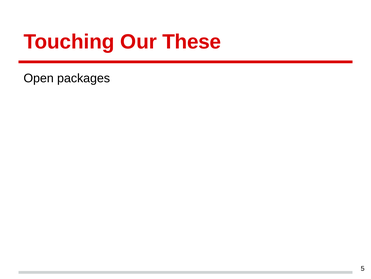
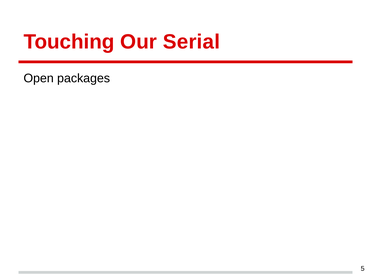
These: These -> Serial
